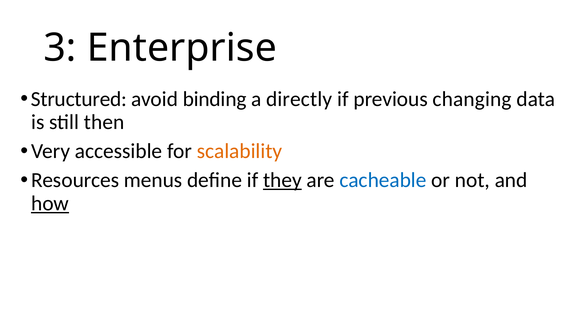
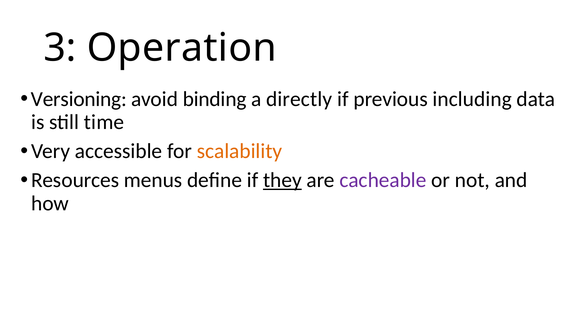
Enterprise: Enterprise -> Operation
Structured: Structured -> Versioning
changing: changing -> including
then: then -> time
cacheable colour: blue -> purple
how underline: present -> none
